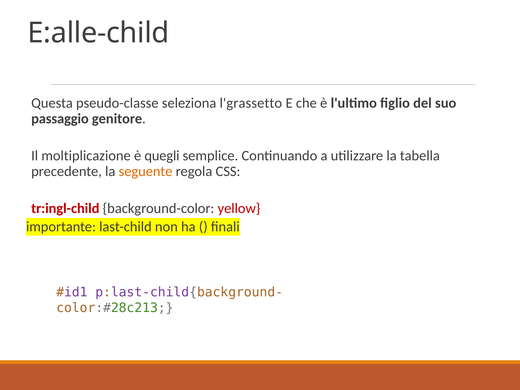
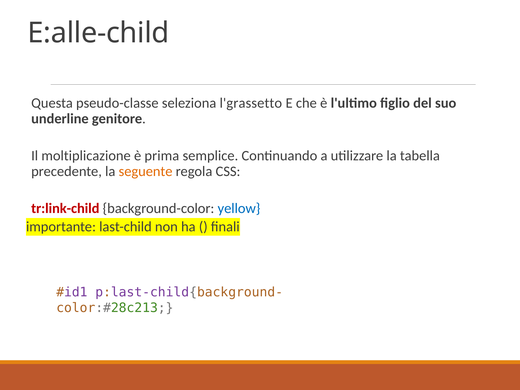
passaggio: passaggio -> underline
quegli: quegli -> prima
tr:ingl-child: tr:ingl-child -> tr:link-child
yellow colour: red -> blue
